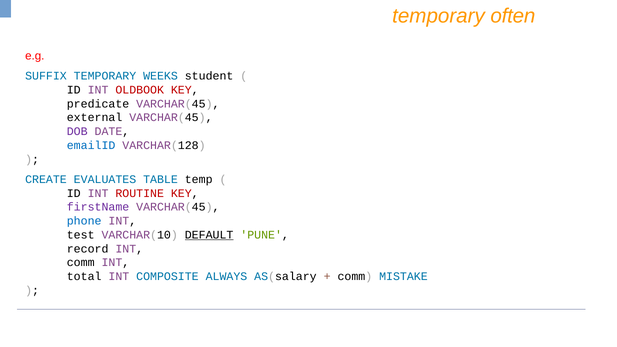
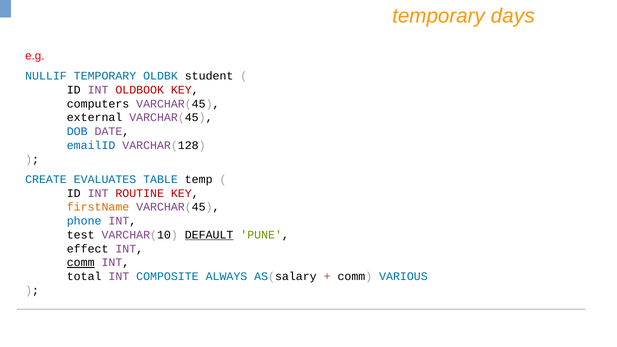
often: often -> days
SUFFIX: SUFFIX -> NULLIF
WEEKS: WEEKS -> OLDBK
predicate: predicate -> computers
DOB colour: purple -> blue
firstName colour: purple -> orange
record: record -> effect
comm at (81, 263) underline: none -> present
MISTAKE: MISTAKE -> VARIOUS
